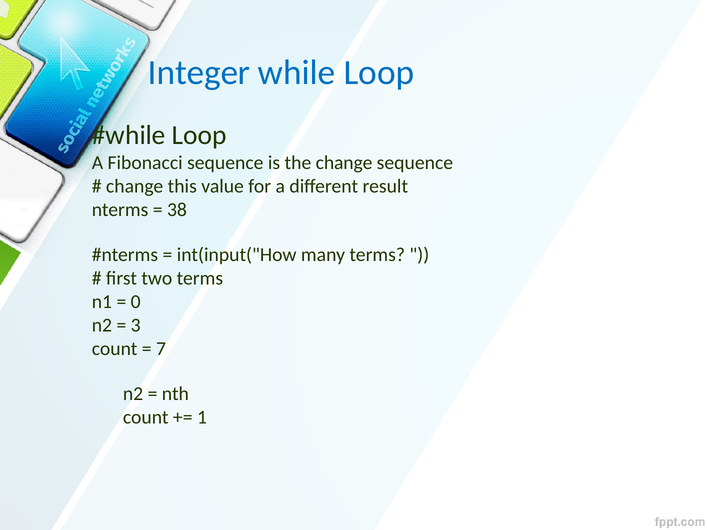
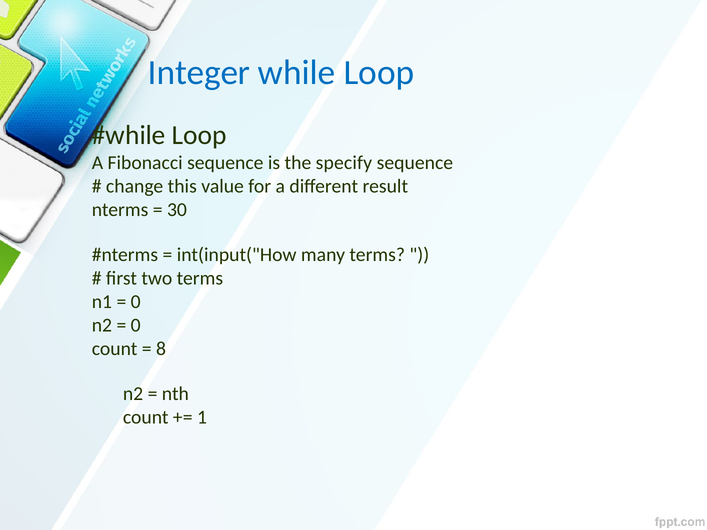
the change: change -> specify
38: 38 -> 30
3 at (136, 325): 3 -> 0
7: 7 -> 8
